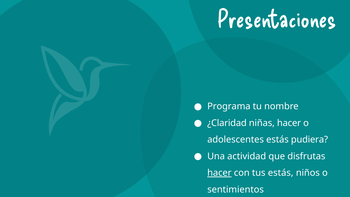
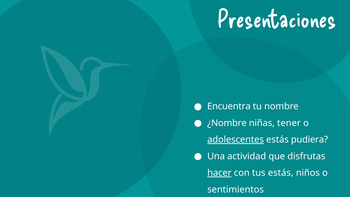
Programa: Programa -> Encuentra
¿Claridad: ¿Claridad -> ¿Nombre
niñas hacer: hacer -> tener
adolescentes underline: none -> present
